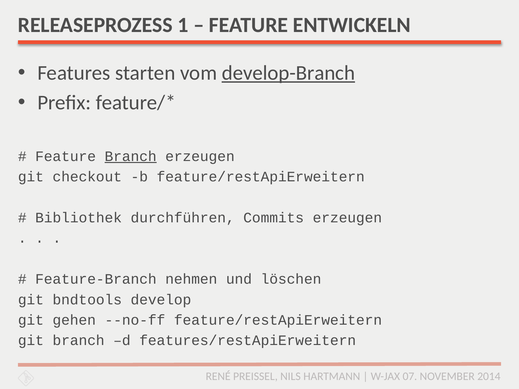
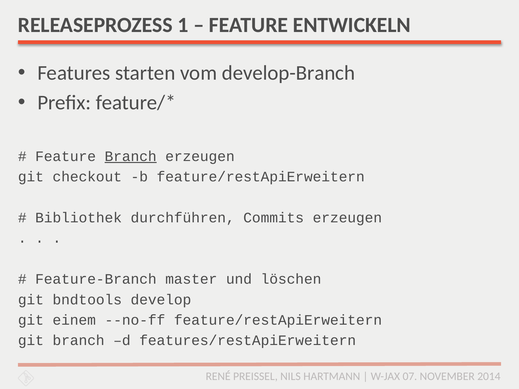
develop-Branch underline: present -> none
nehmen: nehmen -> master
gehen: gehen -> einem
